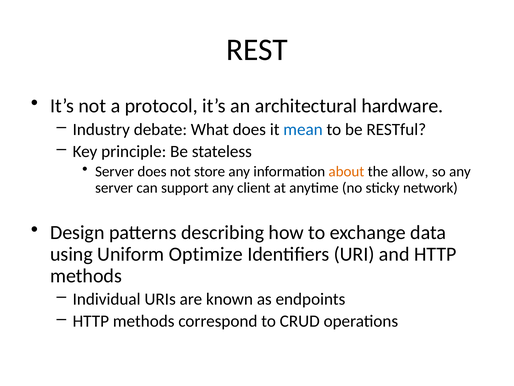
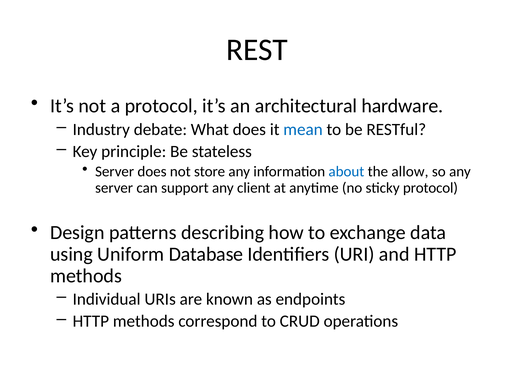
about colour: orange -> blue
sticky network: network -> protocol
Optimize: Optimize -> Database
